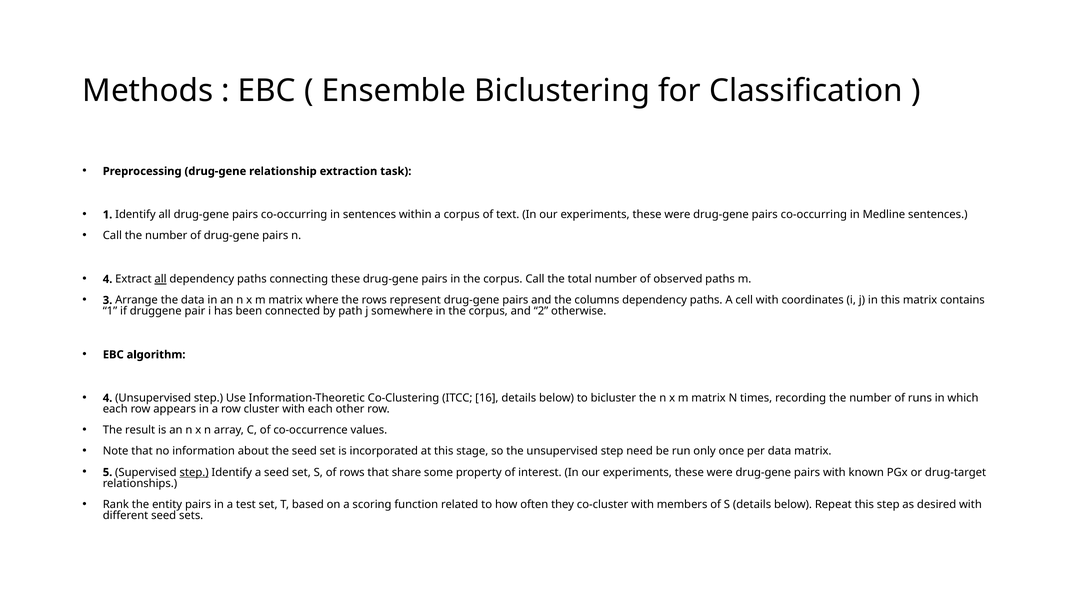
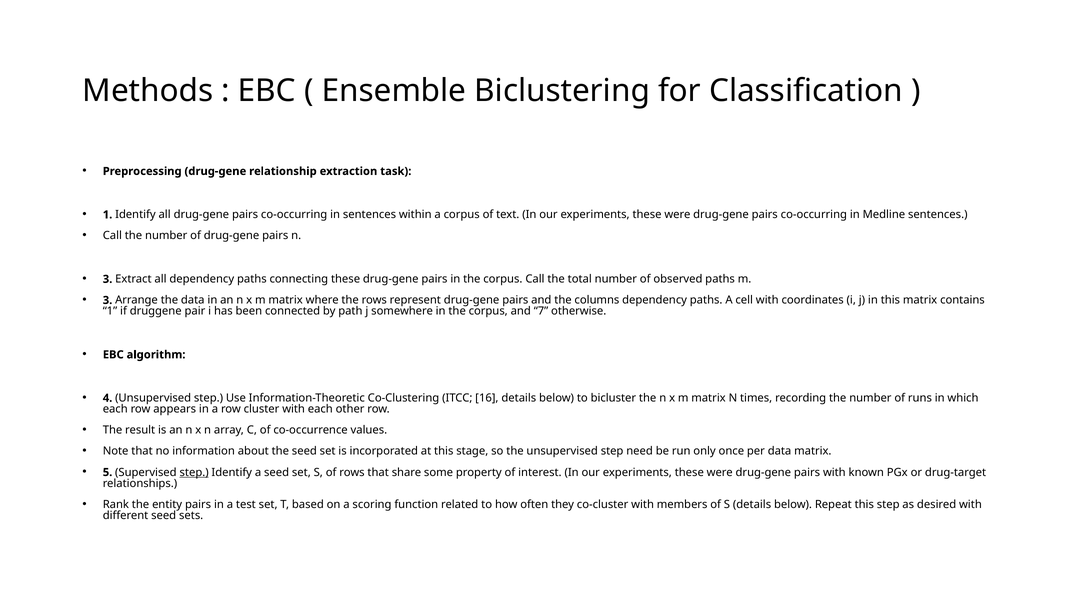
4 at (108, 279): 4 -> 3
all at (160, 279) underline: present -> none
2: 2 -> 7
